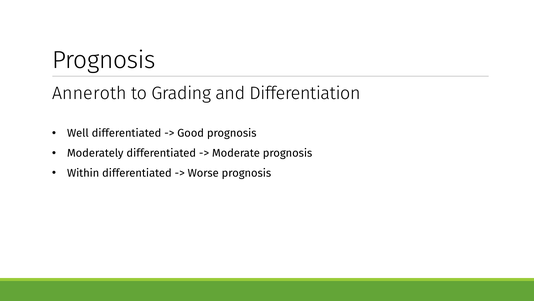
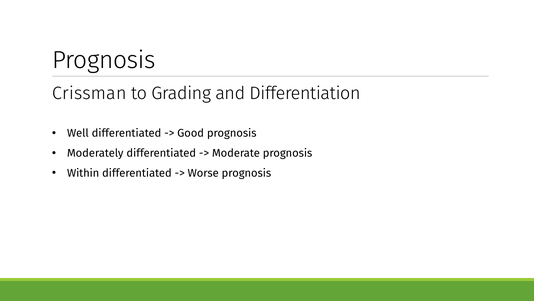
Anneroth: Anneroth -> Crissman
